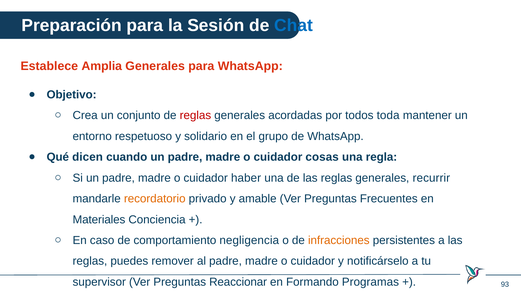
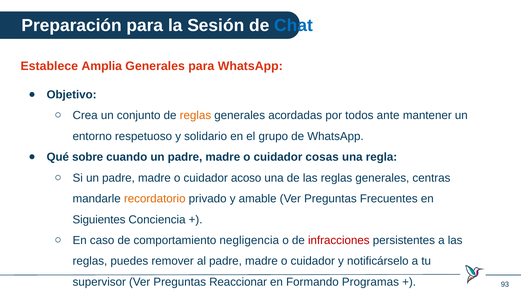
reglas at (195, 115) colour: red -> orange
toda: toda -> ante
dicen: dicen -> sobre
haber: haber -> acoso
recurrir: recurrir -> centras
Materiales: Materiales -> Siguientes
infracciones colour: orange -> red
